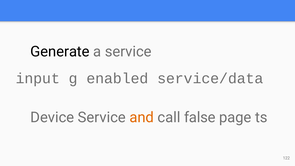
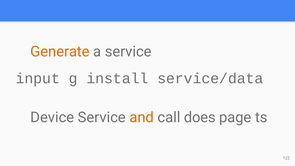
Generate colour: black -> orange
enabled: enabled -> install
false: false -> does
